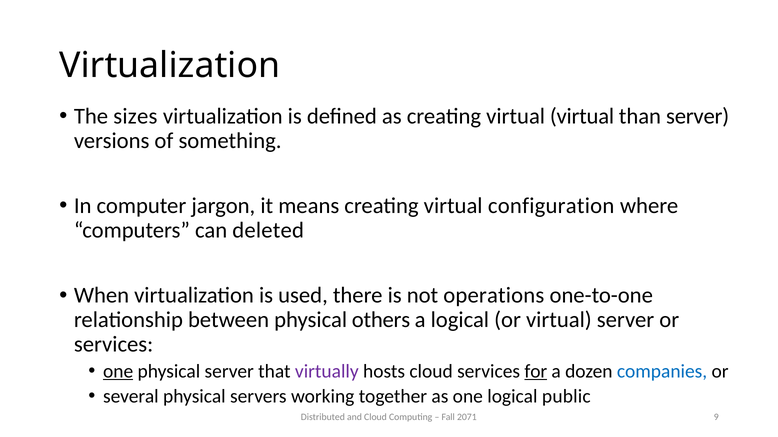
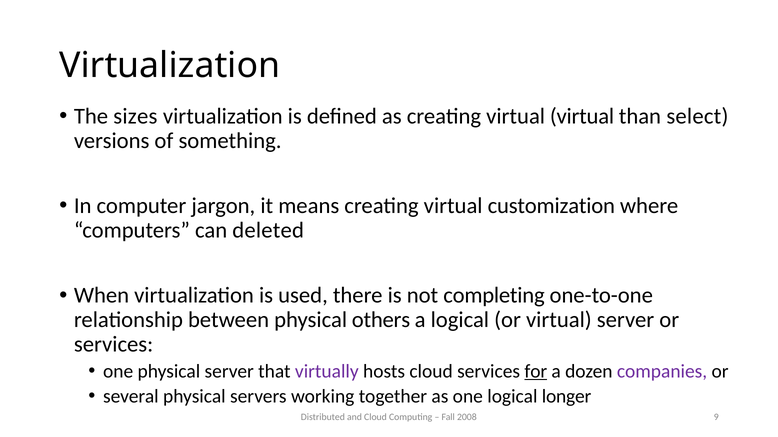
than server: server -> select
configuration: configuration -> customization
operations: operations -> completing
one at (118, 372) underline: present -> none
companies colour: blue -> purple
public: public -> longer
2071: 2071 -> 2008
